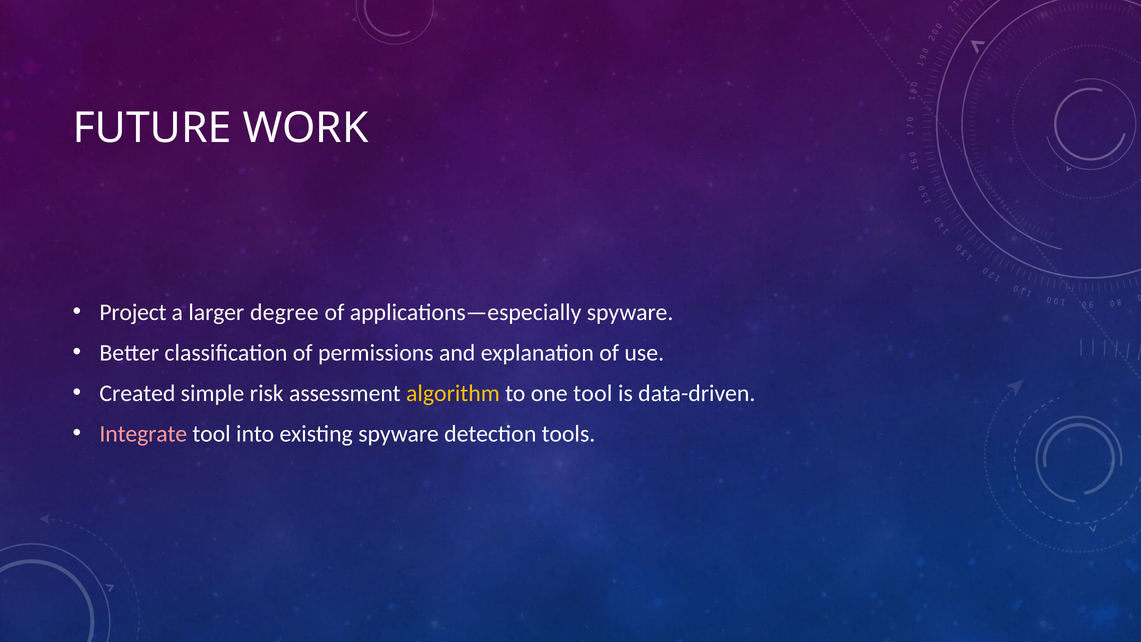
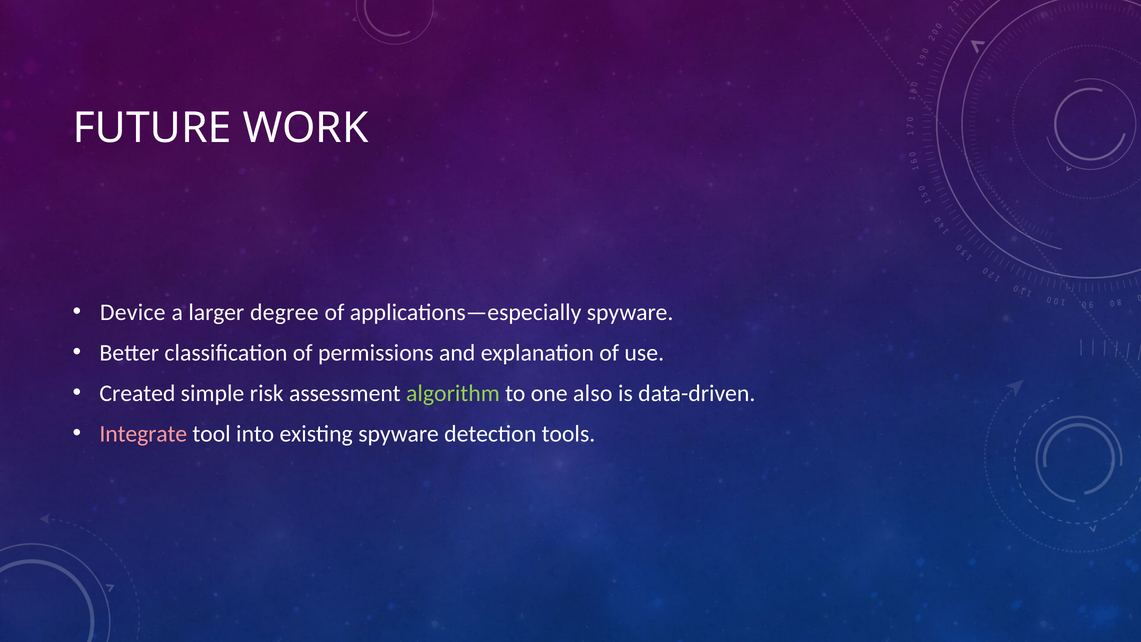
Project: Project -> Device
algorithm colour: yellow -> light green
one tool: tool -> also
